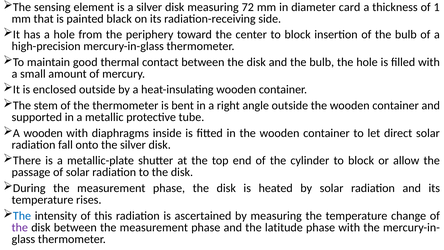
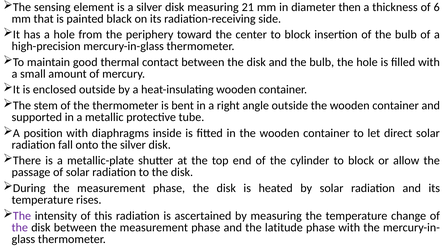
72: 72 -> 21
card: card -> then
1: 1 -> 6
A wooden: wooden -> position
The at (22, 216) colour: blue -> purple
